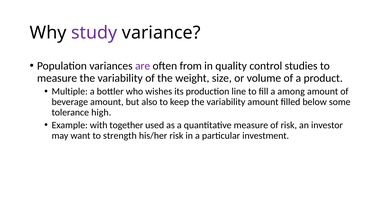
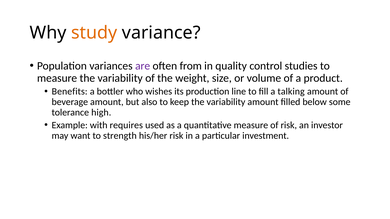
study colour: purple -> orange
Multiple: Multiple -> Benefits
among: among -> talking
together: together -> requires
